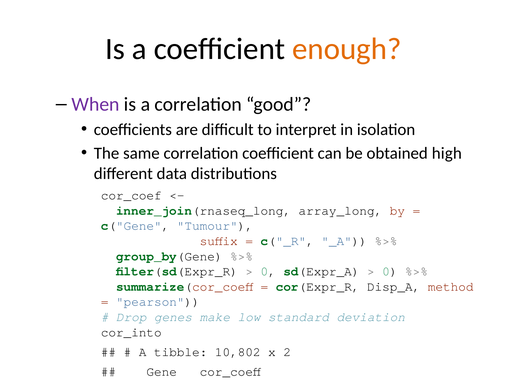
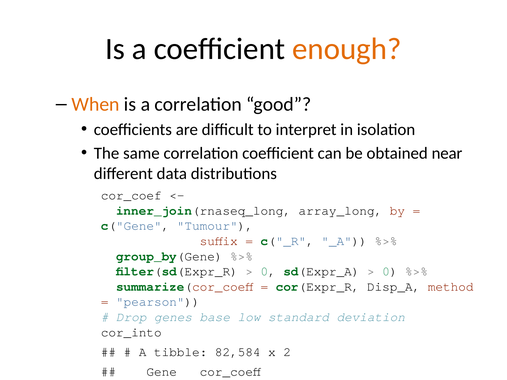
When colour: purple -> orange
high: high -> near
make: make -> base
10,802: 10,802 -> 82,584
